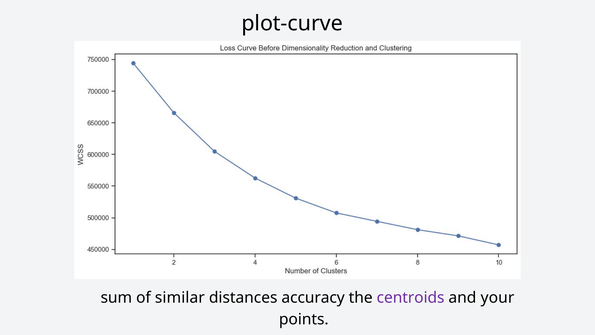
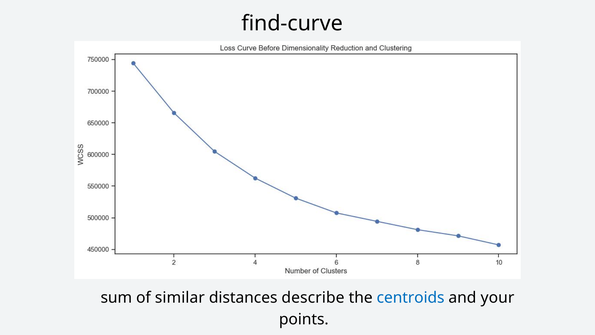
plot-curve: plot-curve -> find-curve
accuracy: accuracy -> describe
centroids colour: purple -> blue
